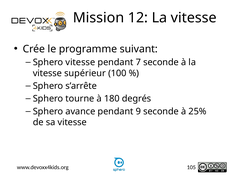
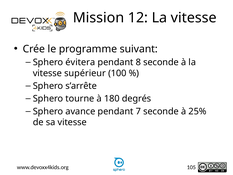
Sphero vitesse: vitesse -> évitera
7: 7 -> 8
9: 9 -> 7
